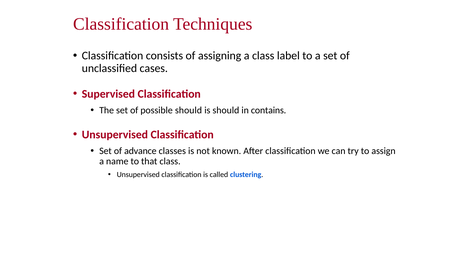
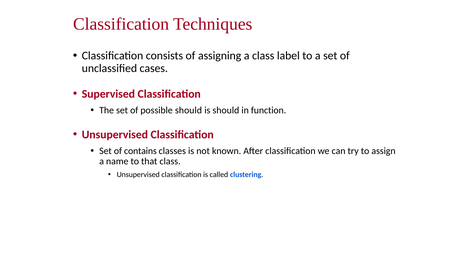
contains: contains -> function
advance: advance -> contains
